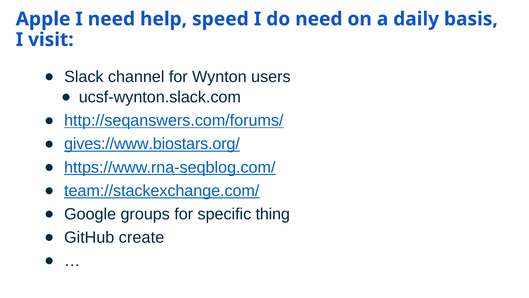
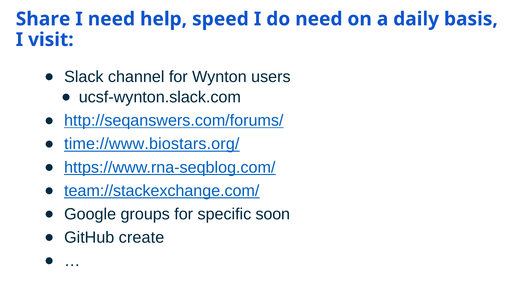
Apple: Apple -> Share
gives://www.biostars.org/: gives://www.biostars.org/ -> time://www.biostars.org/
thing: thing -> soon
